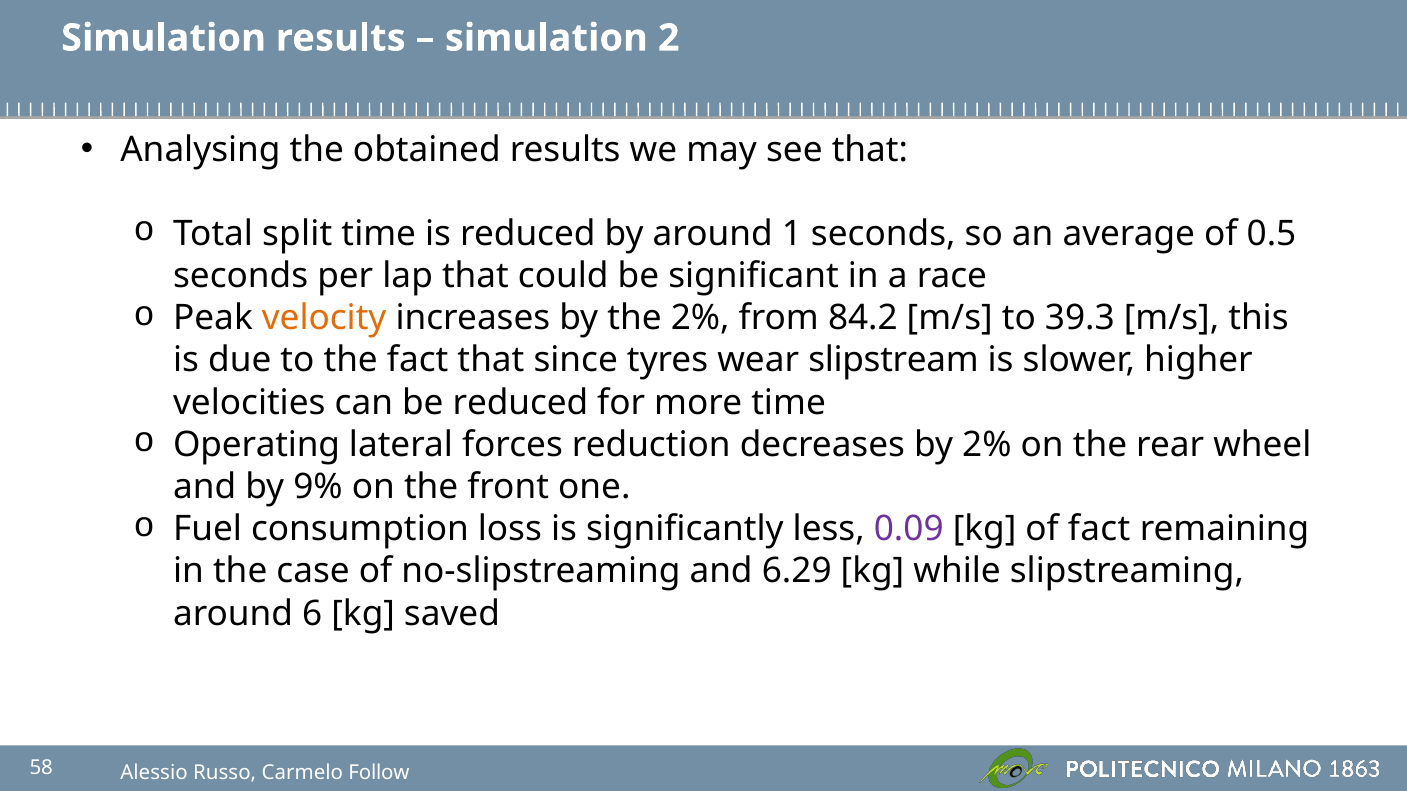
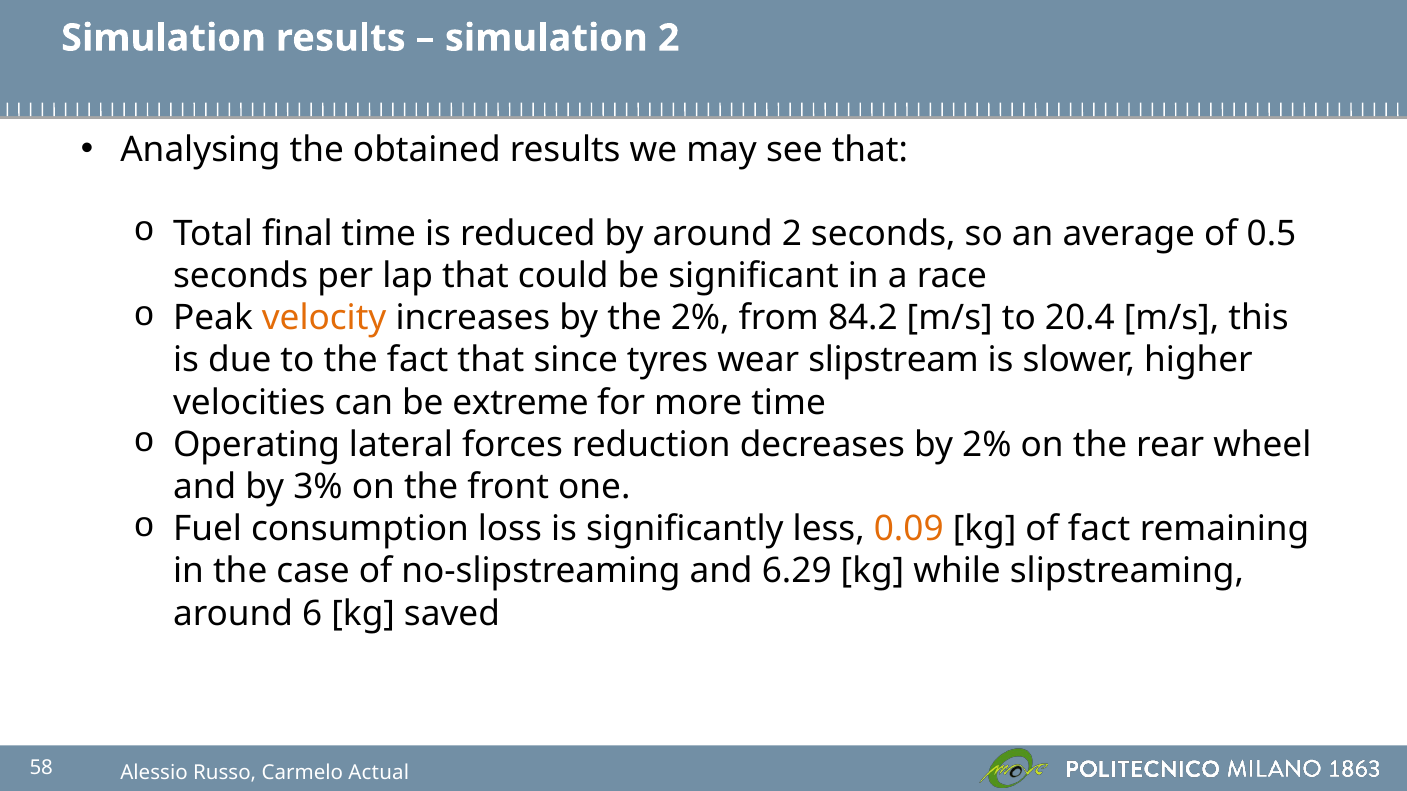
split: split -> final
around 1: 1 -> 2
39.3: 39.3 -> 20.4
be reduced: reduced -> extreme
9%: 9% -> 3%
0.09 colour: purple -> orange
Follow: Follow -> Actual
